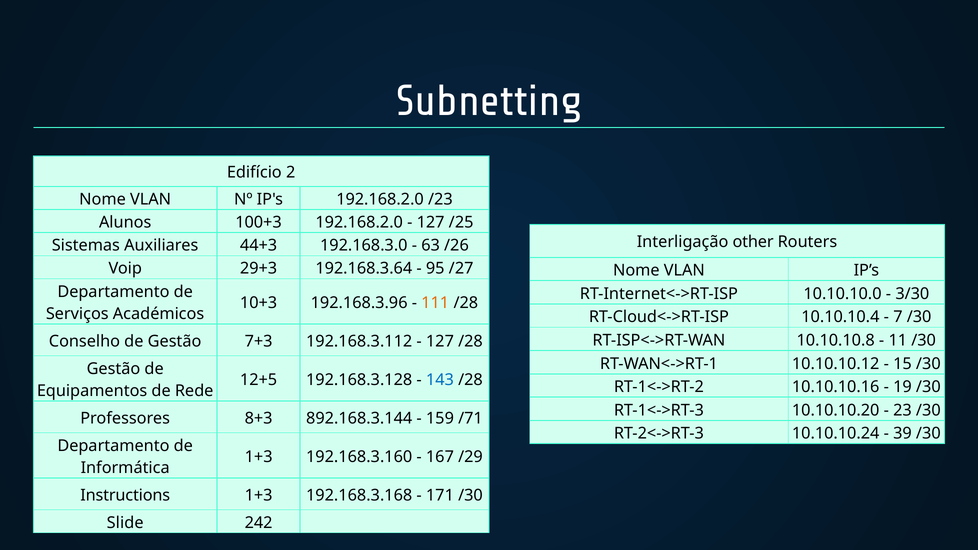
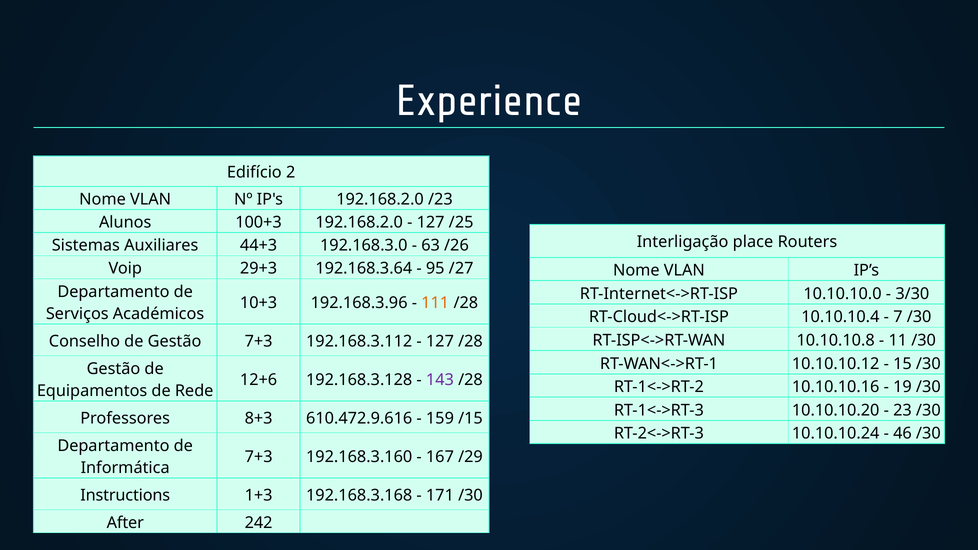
Subnetting: Subnetting -> Experience
other: other -> place
12+5: 12+5 -> 12+6
143 colour: blue -> purple
892.168.3.144: 892.168.3.144 -> 610.472.9.616
/71: /71 -> /15
39: 39 -> 46
1+3 at (259, 457): 1+3 -> 7+3
Slide: Slide -> After
